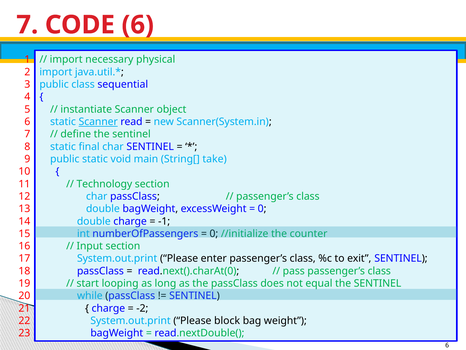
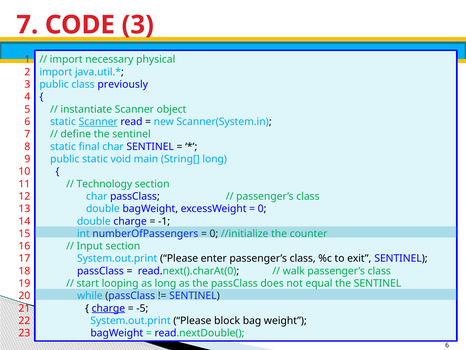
CODE 6: 6 -> 3
sequential: sequential -> previously
String[ take: take -> long
pass: pass -> walk
charge at (108, 308) underline: none -> present
-2: -2 -> -5
